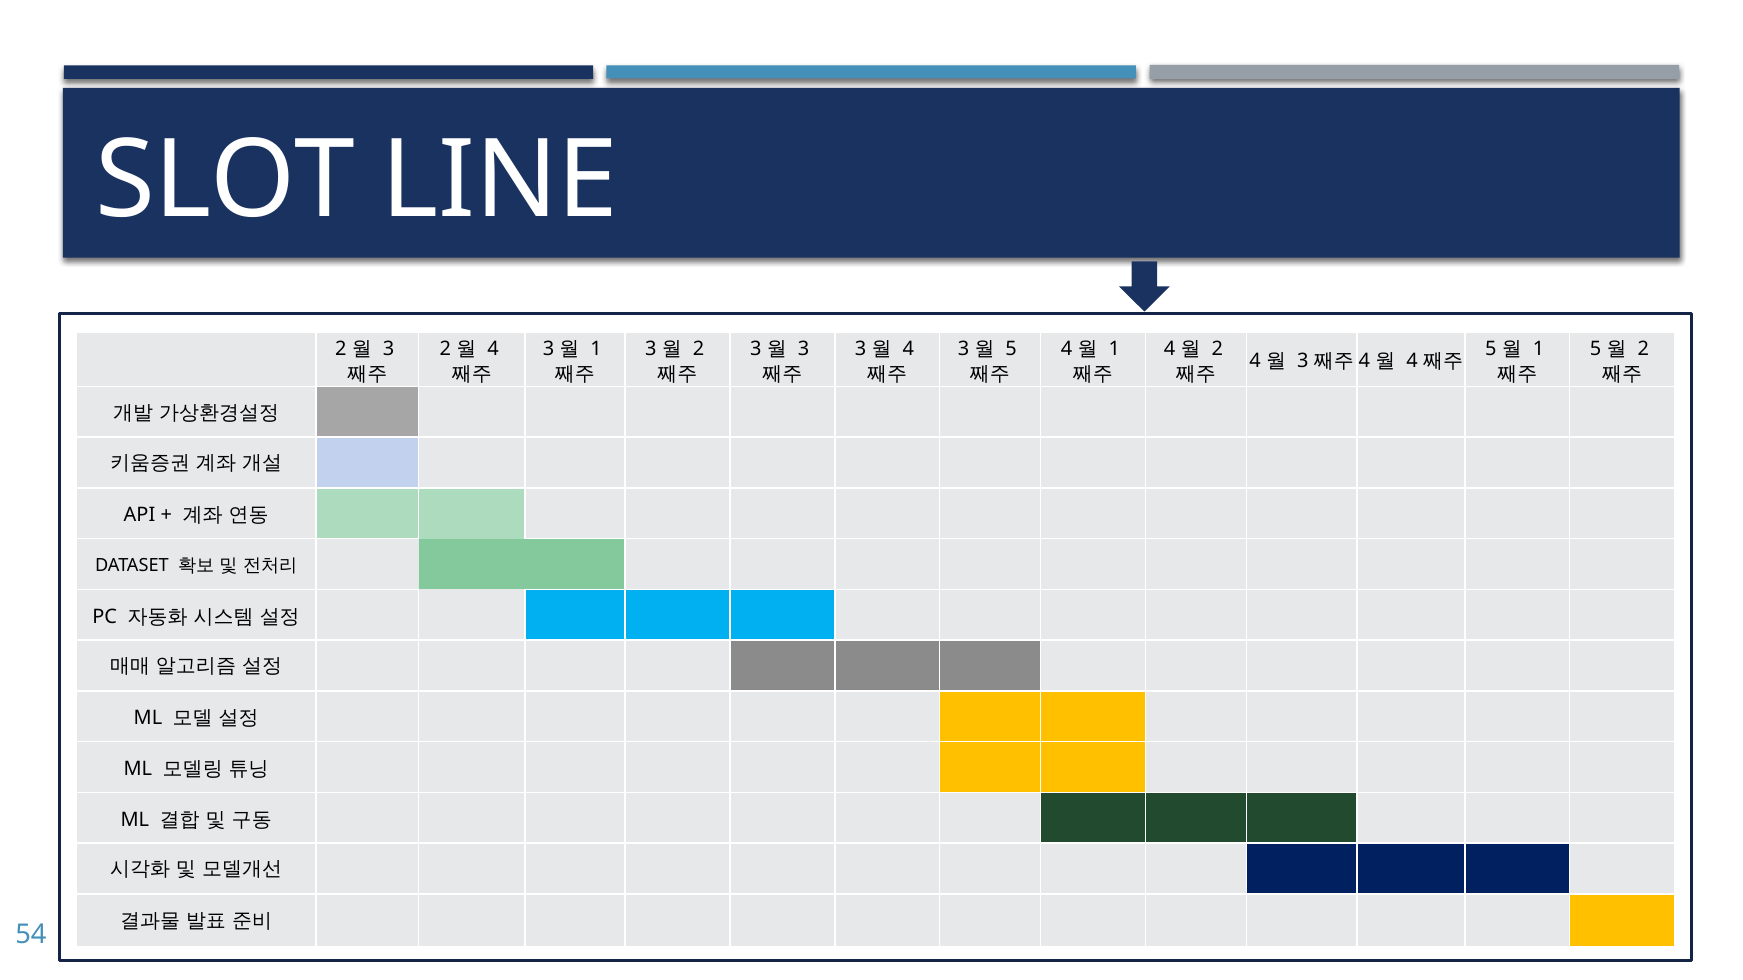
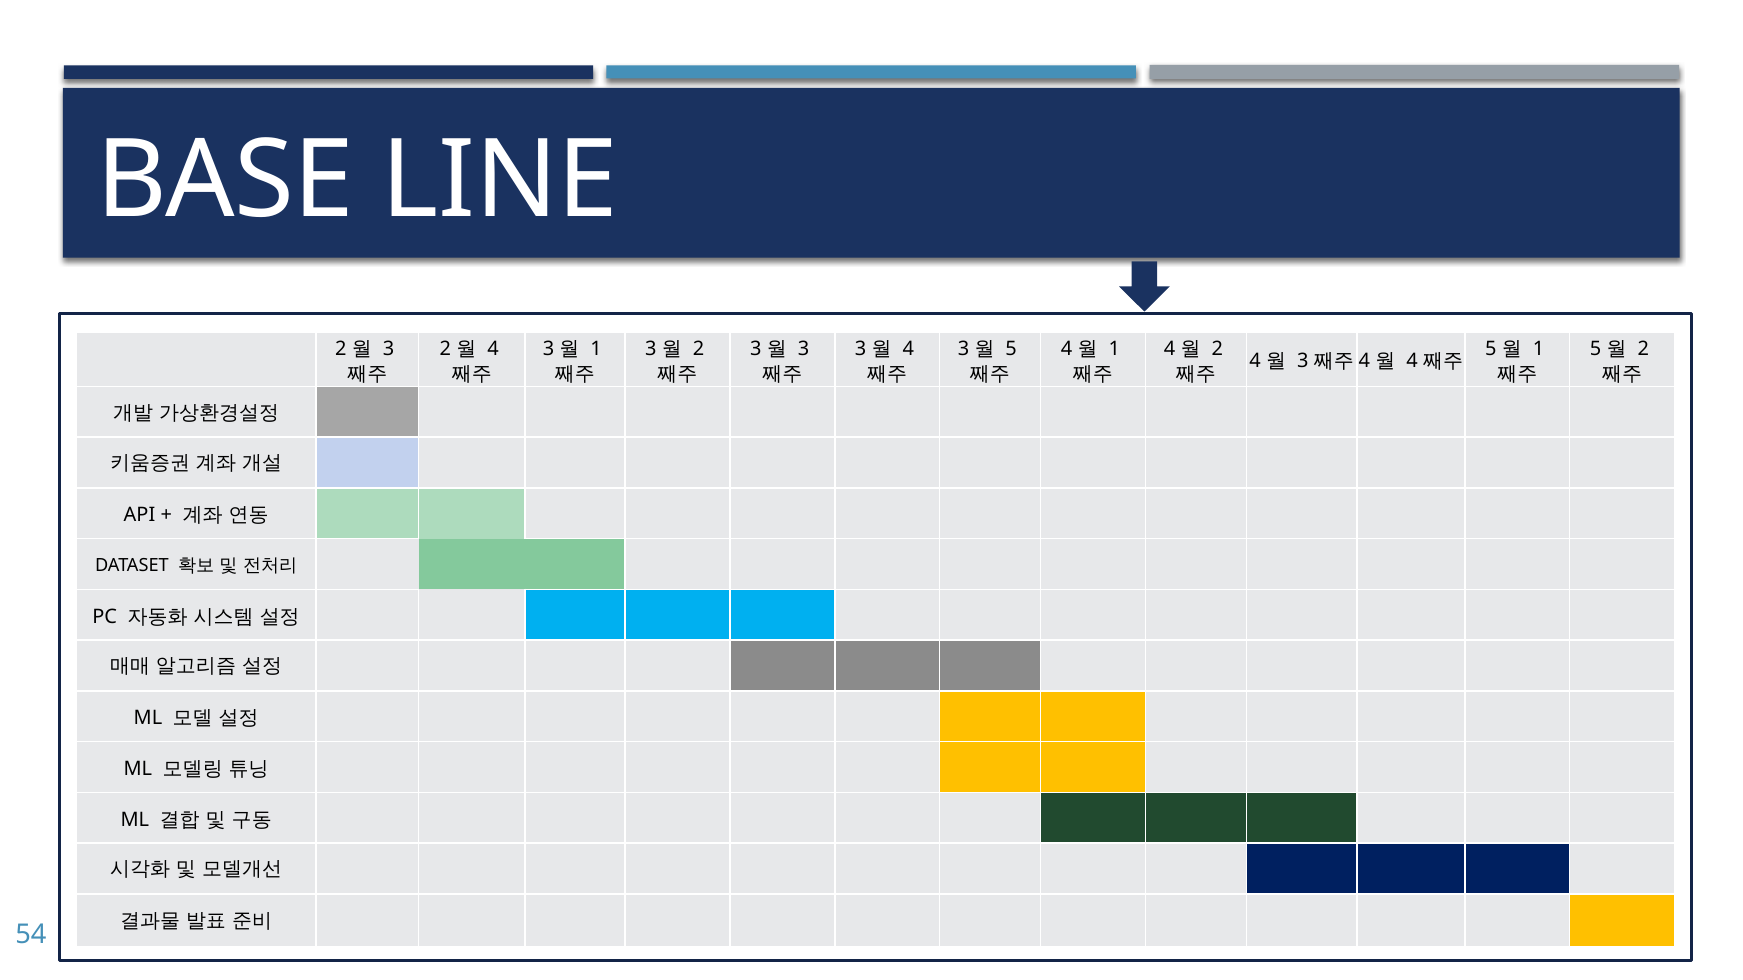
SLOT: SLOT -> BASE
